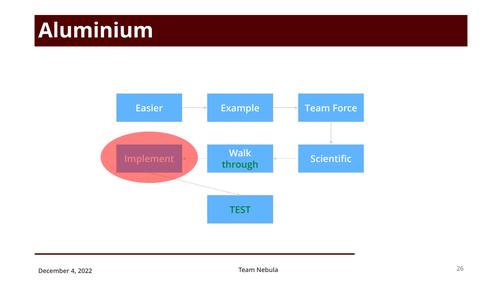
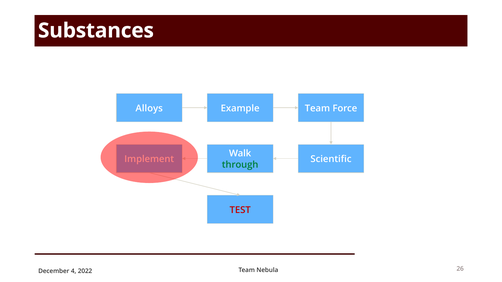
Aluminium: Aluminium -> Substances
Easier: Easier -> Alloys
TEST colour: green -> red
